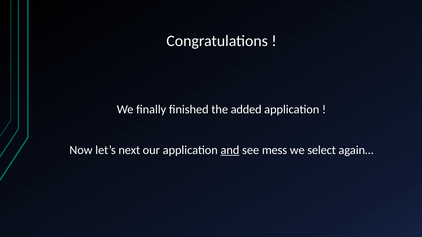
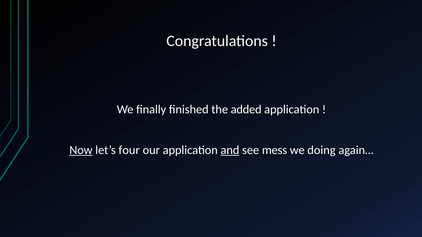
Now underline: none -> present
next: next -> four
select: select -> doing
